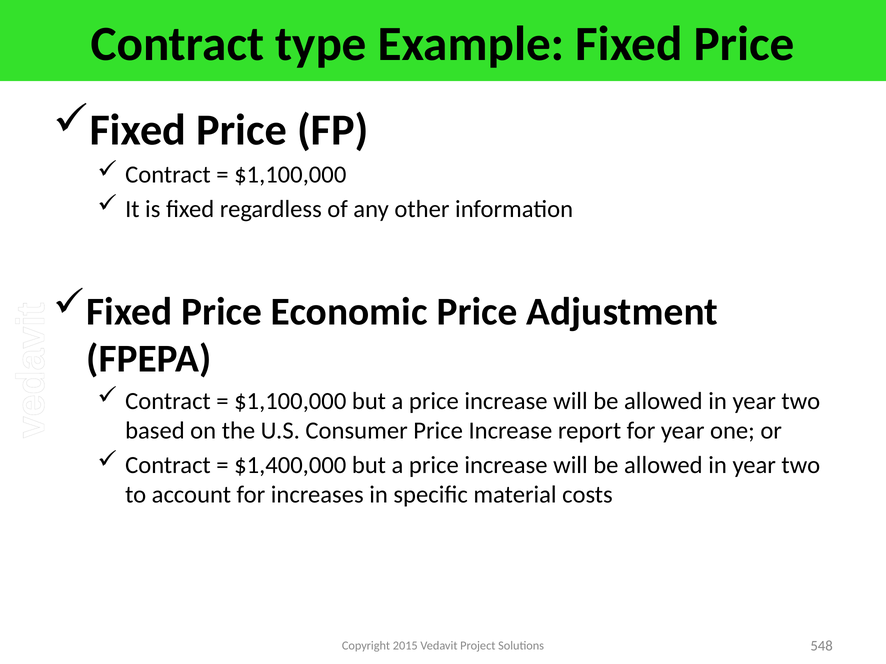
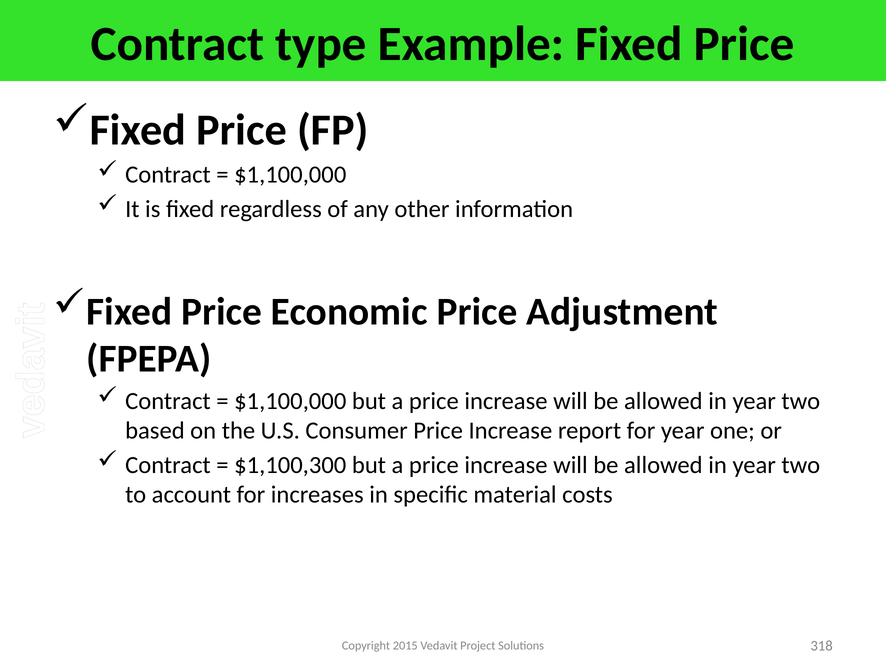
$1,400,000: $1,400,000 -> $1,100,300
548: 548 -> 318
